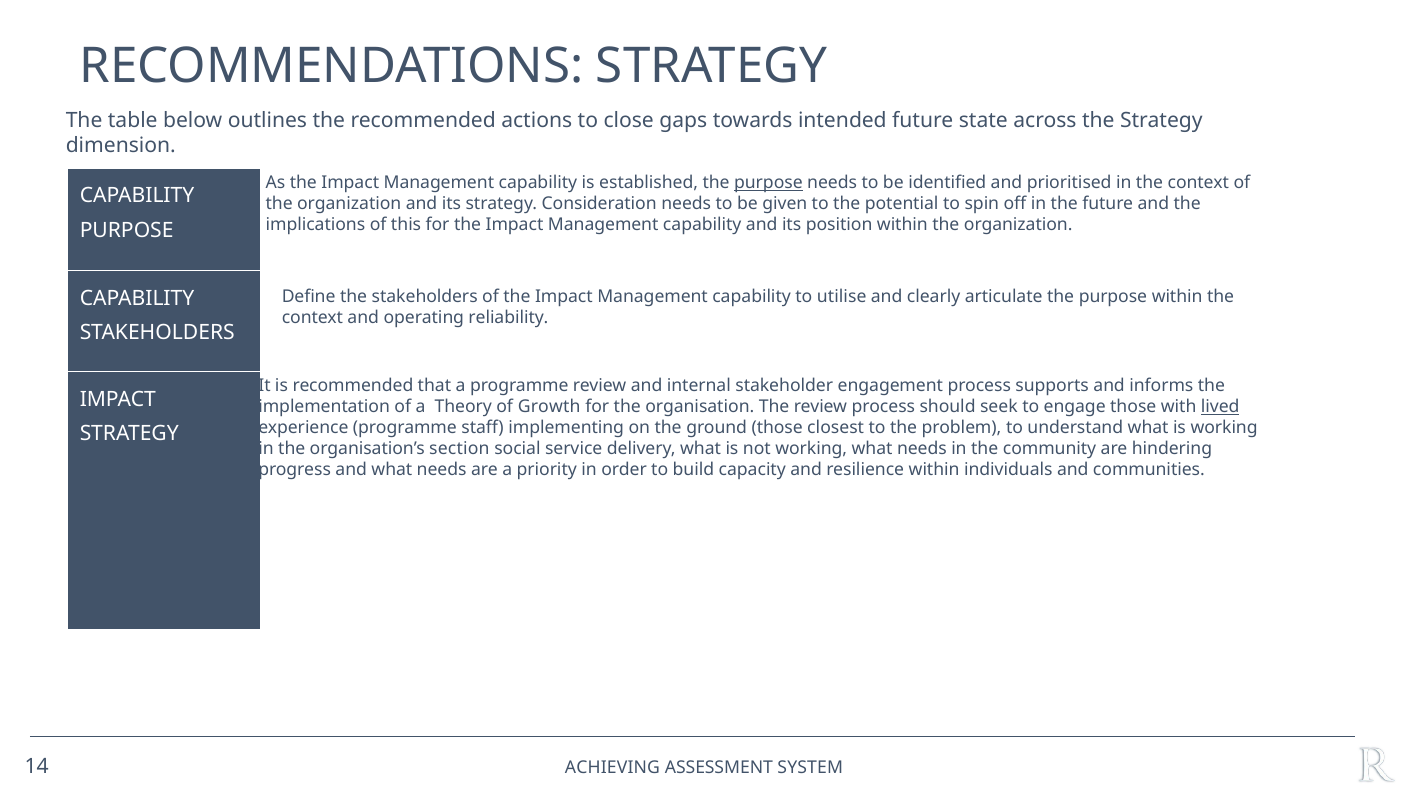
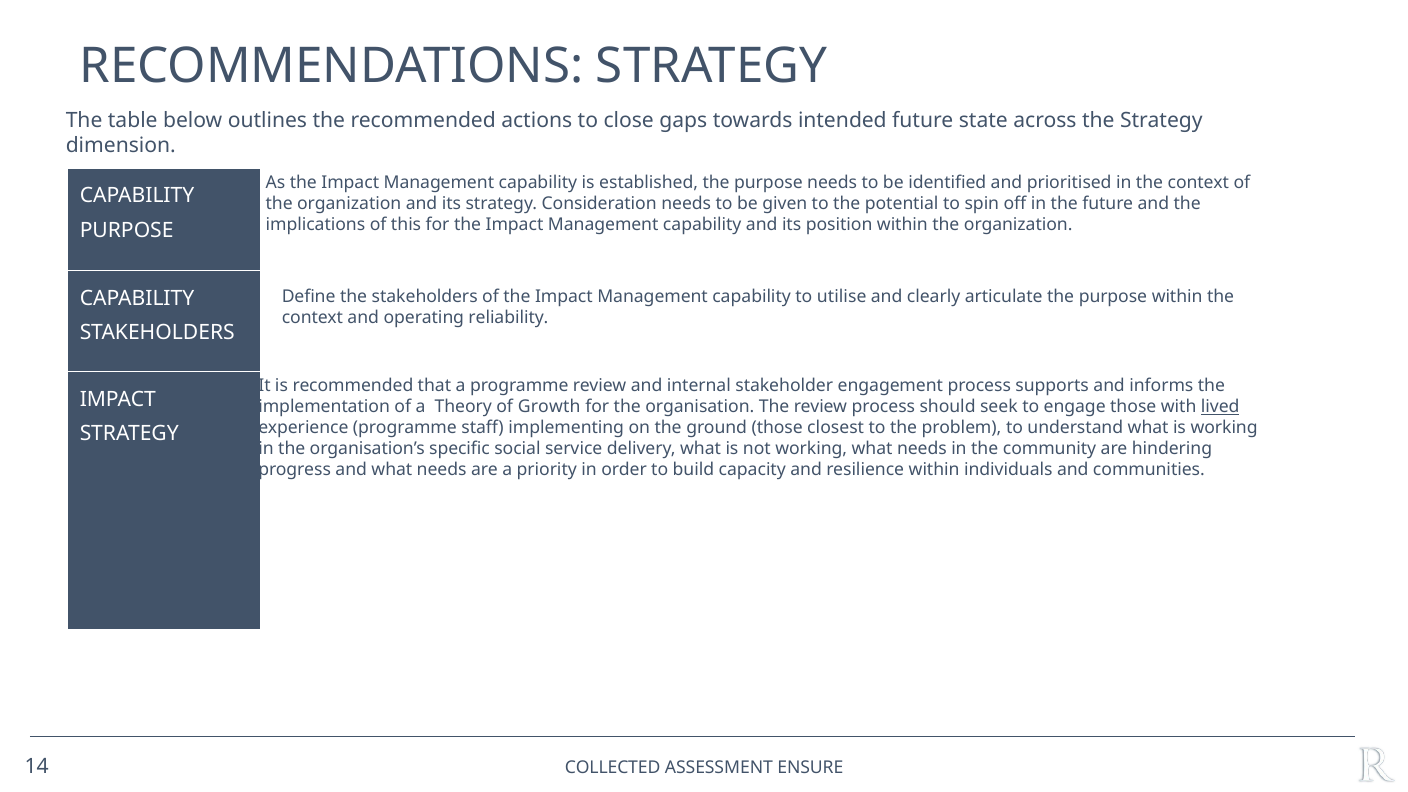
purpose at (768, 183) underline: present -> none
section: section -> specific
ACHIEVING: ACHIEVING -> COLLECTED
SYSTEM: SYSTEM -> ENSURE
